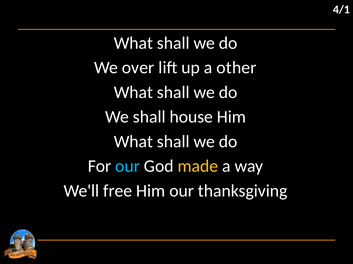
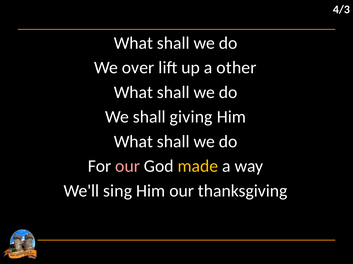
4/1: 4/1 -> 4/3
house: house -> giving
our at (128, 167) colour: light blue -> pink
free: free -> sing
